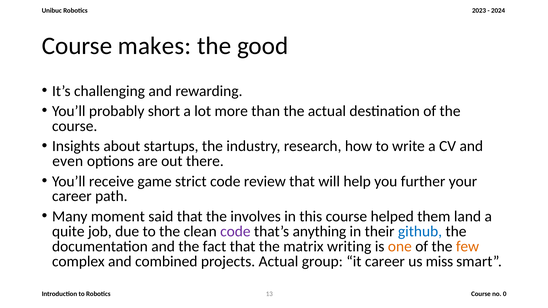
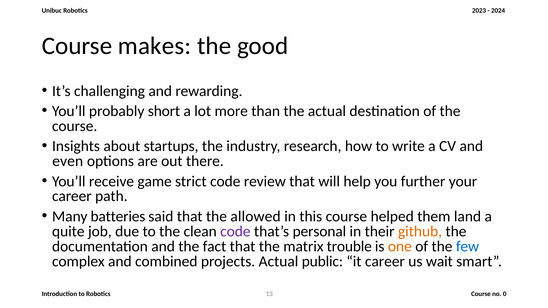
moment: moment -> batteries
involves: involves -> allowed
anything: anything -> personal
github colour: blue -> orange
writing: writing -> trouble
few colour: orange -> blue
group: group -> public
miss: miss -> wait
